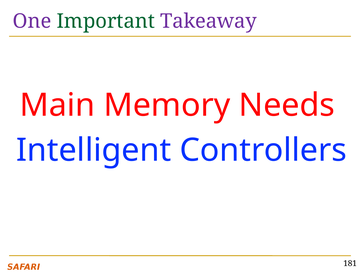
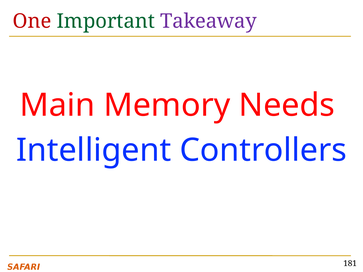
One colour: purple -> red
